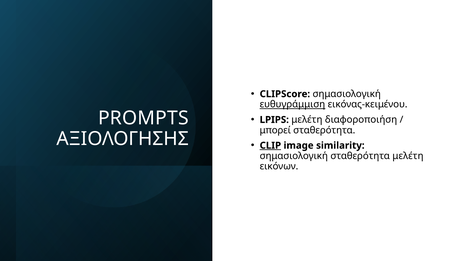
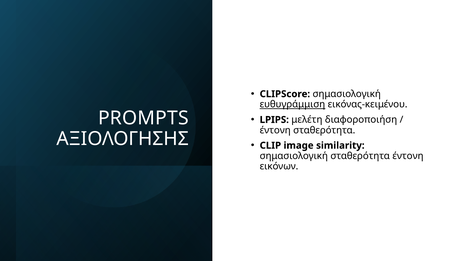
μπορεί at (275, 130): μπορεί -> έντονη
CLIP underline: present -> none
σταθερότητα μελέτη: μελέτη -> έντονη
